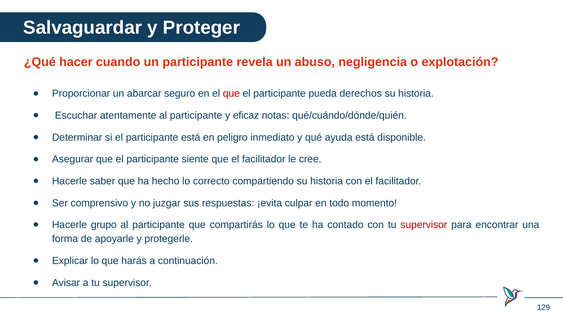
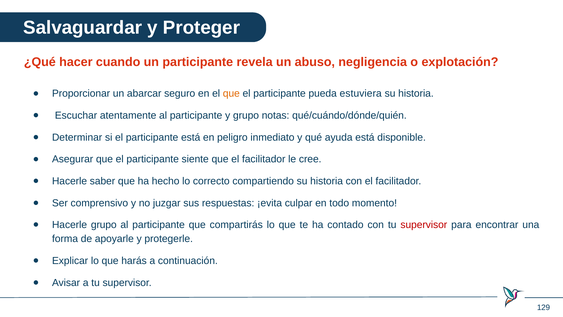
que at (231, 94) colour: red -> orange
derechos: derechos -> estuviera
y eficaz: eficaz -> grupo
